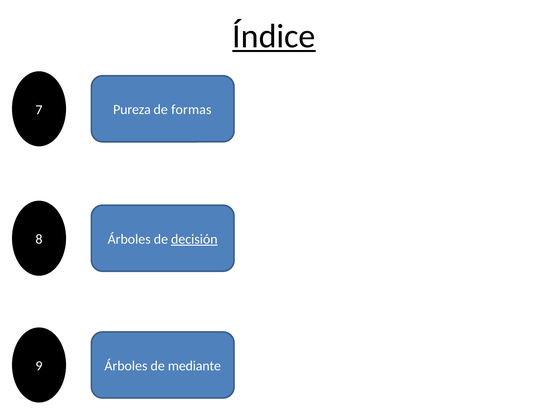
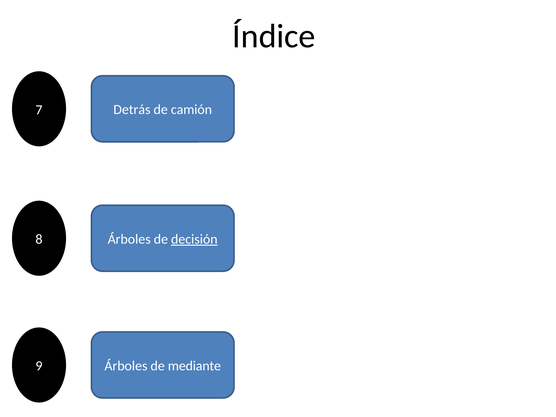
Índice underline: present -> none
Pureza: Pureza -> Detrás
formas: formas -> camión
